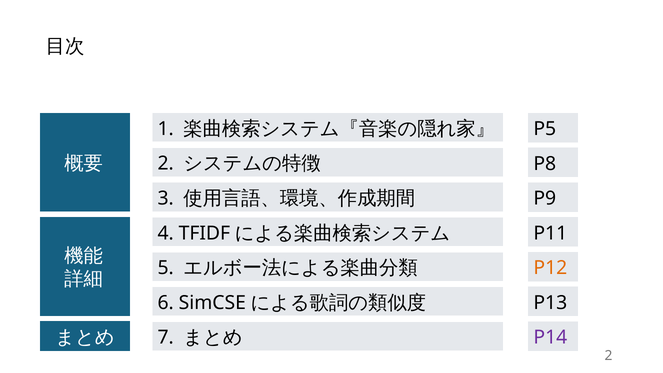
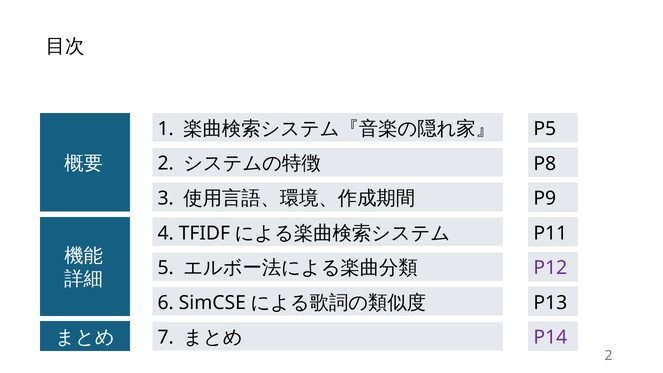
P12 colour: orange -> purple
